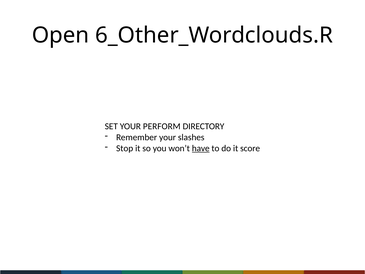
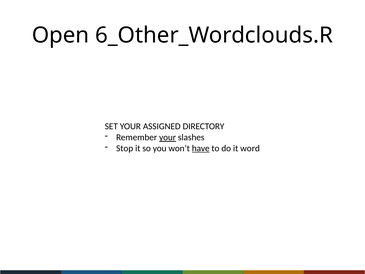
PERFORM: PERFORM -> ASSIGNED
your at (168, 137) underline: none -> present
score: score -> word
